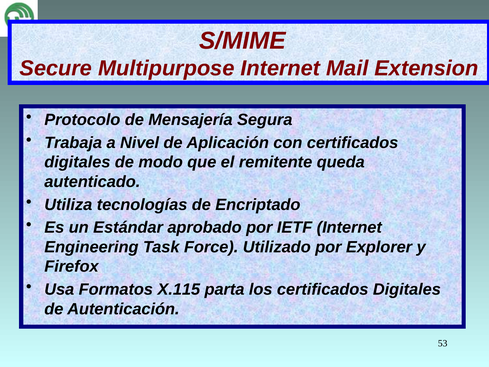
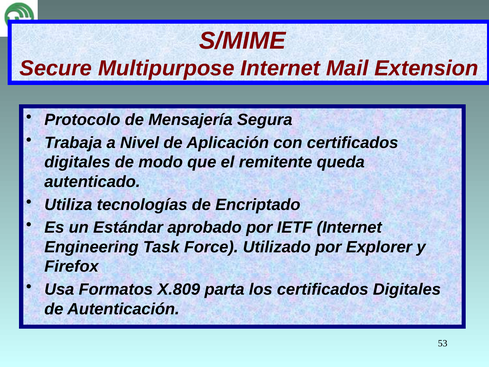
X.115: X.115 -> X.809
